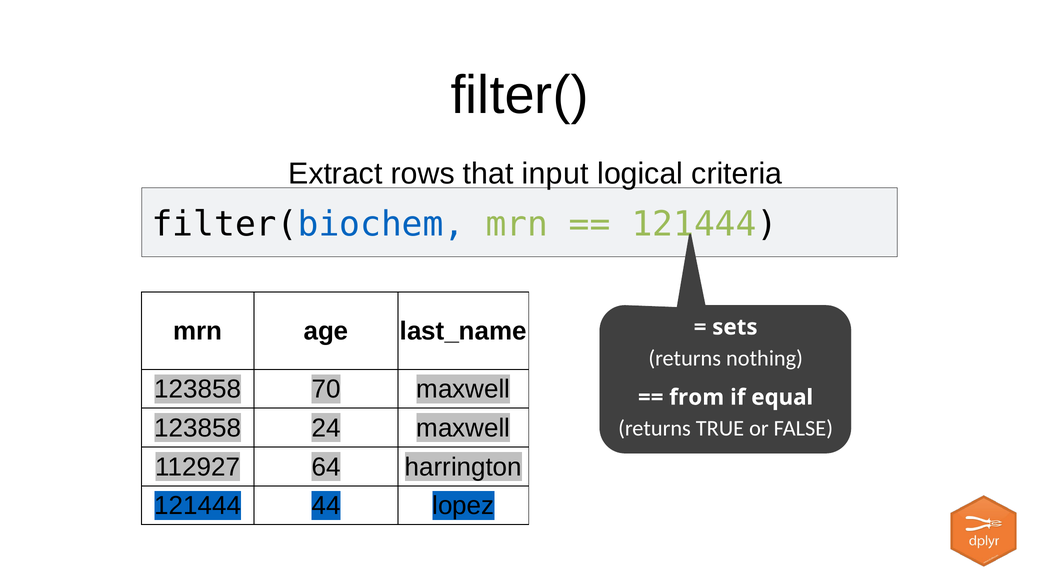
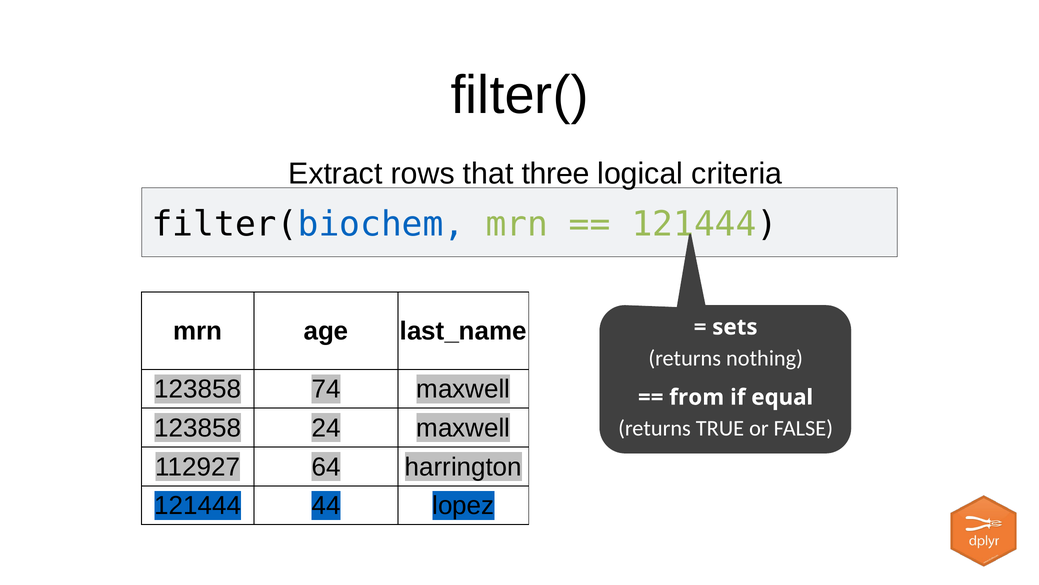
input: input -> three
70: 70 -> 74
